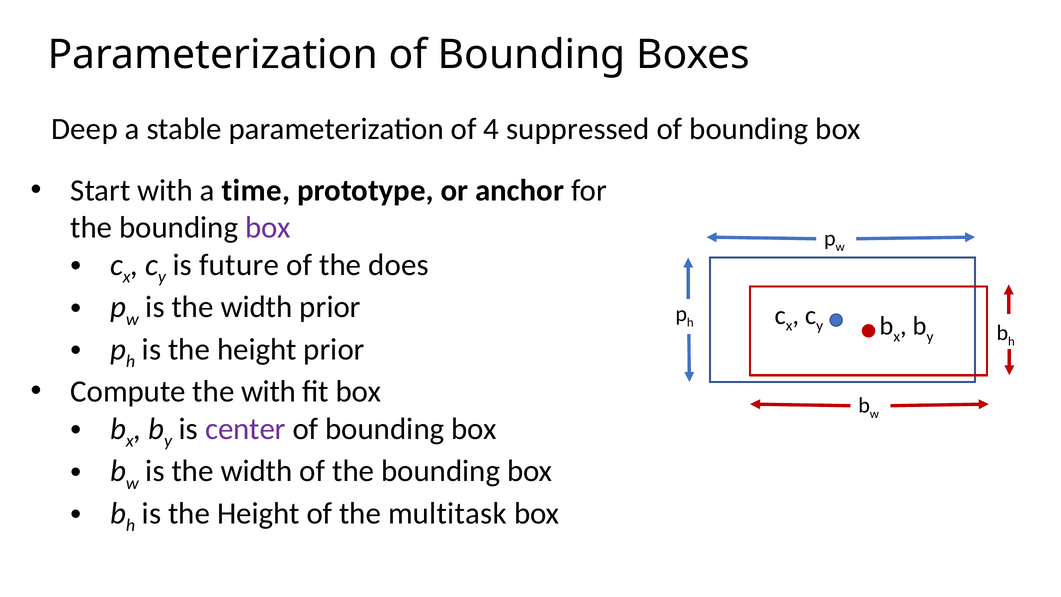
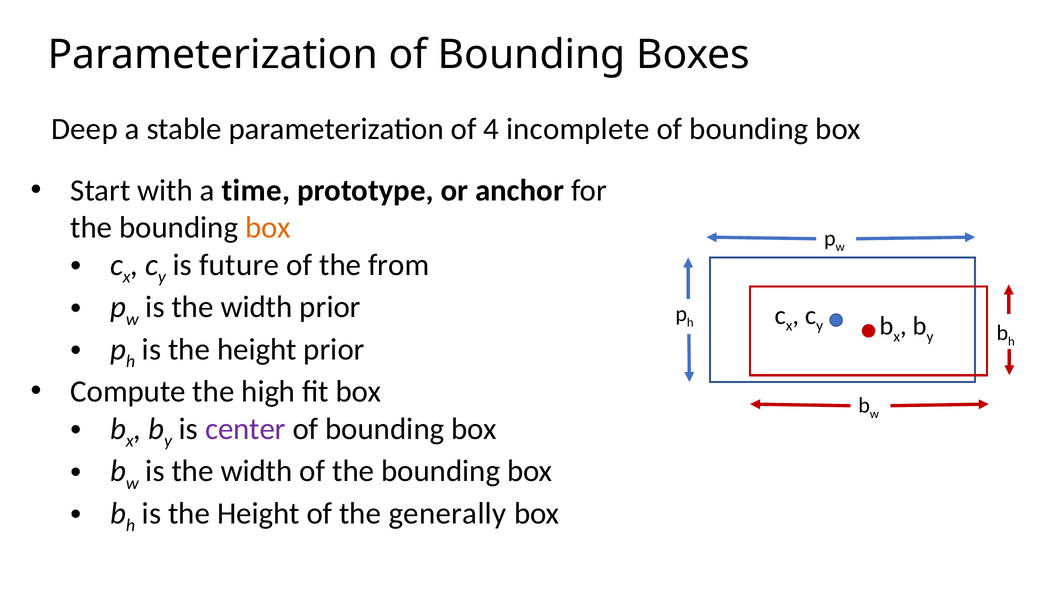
suppressed: suppressed -> incomplete
box at (268, 228) colour: purple -> orange
does: does -> from
the with: with -> high
multitask: multitask -> generally
